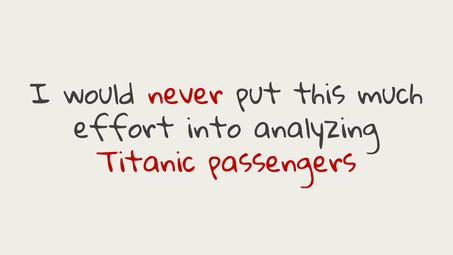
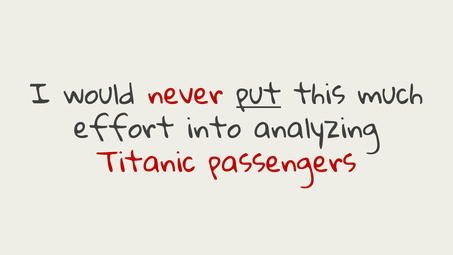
put underline: none -> present
